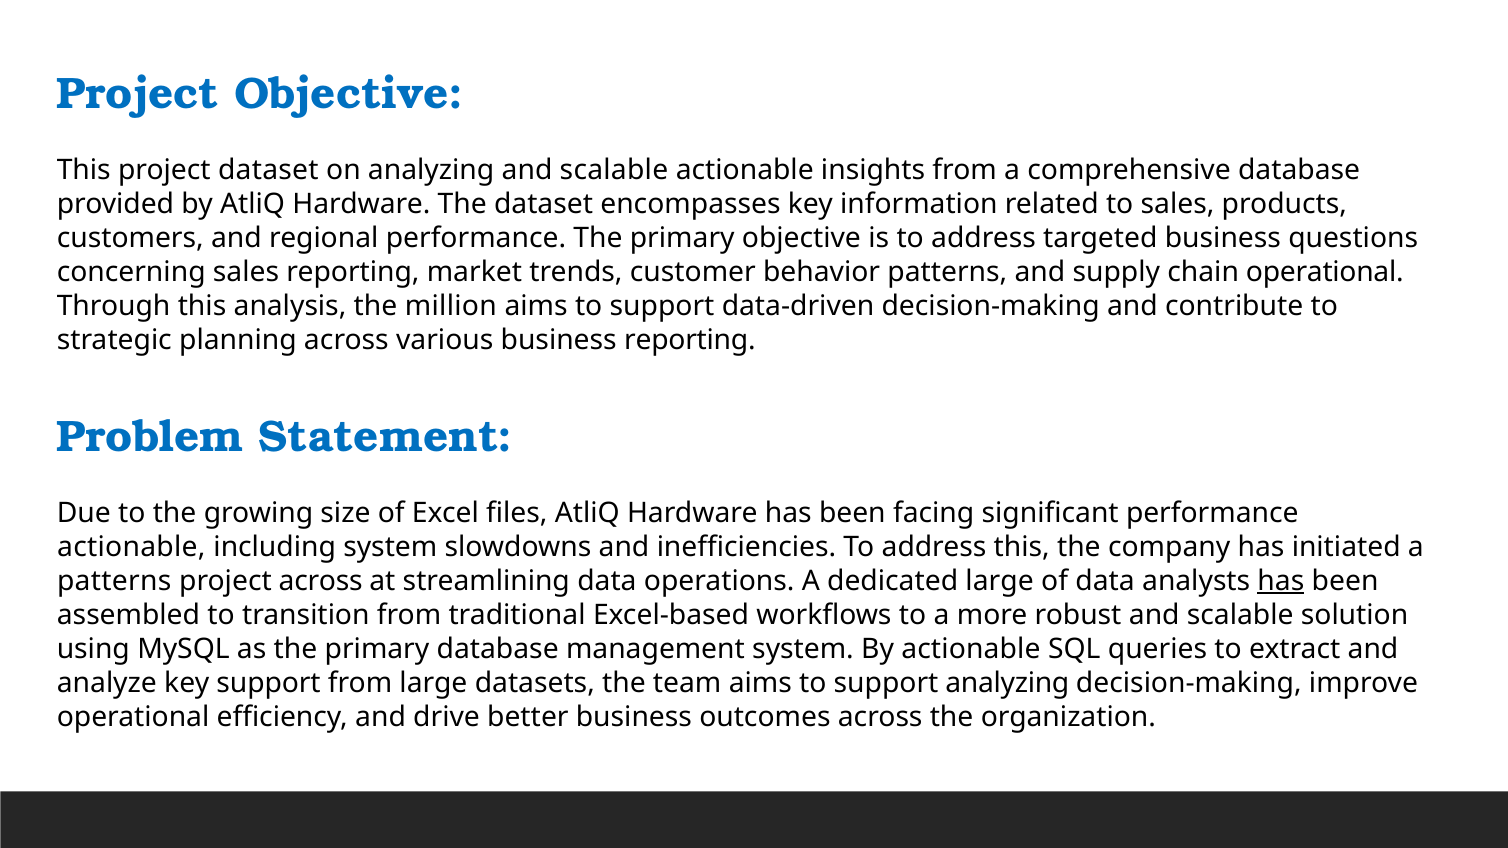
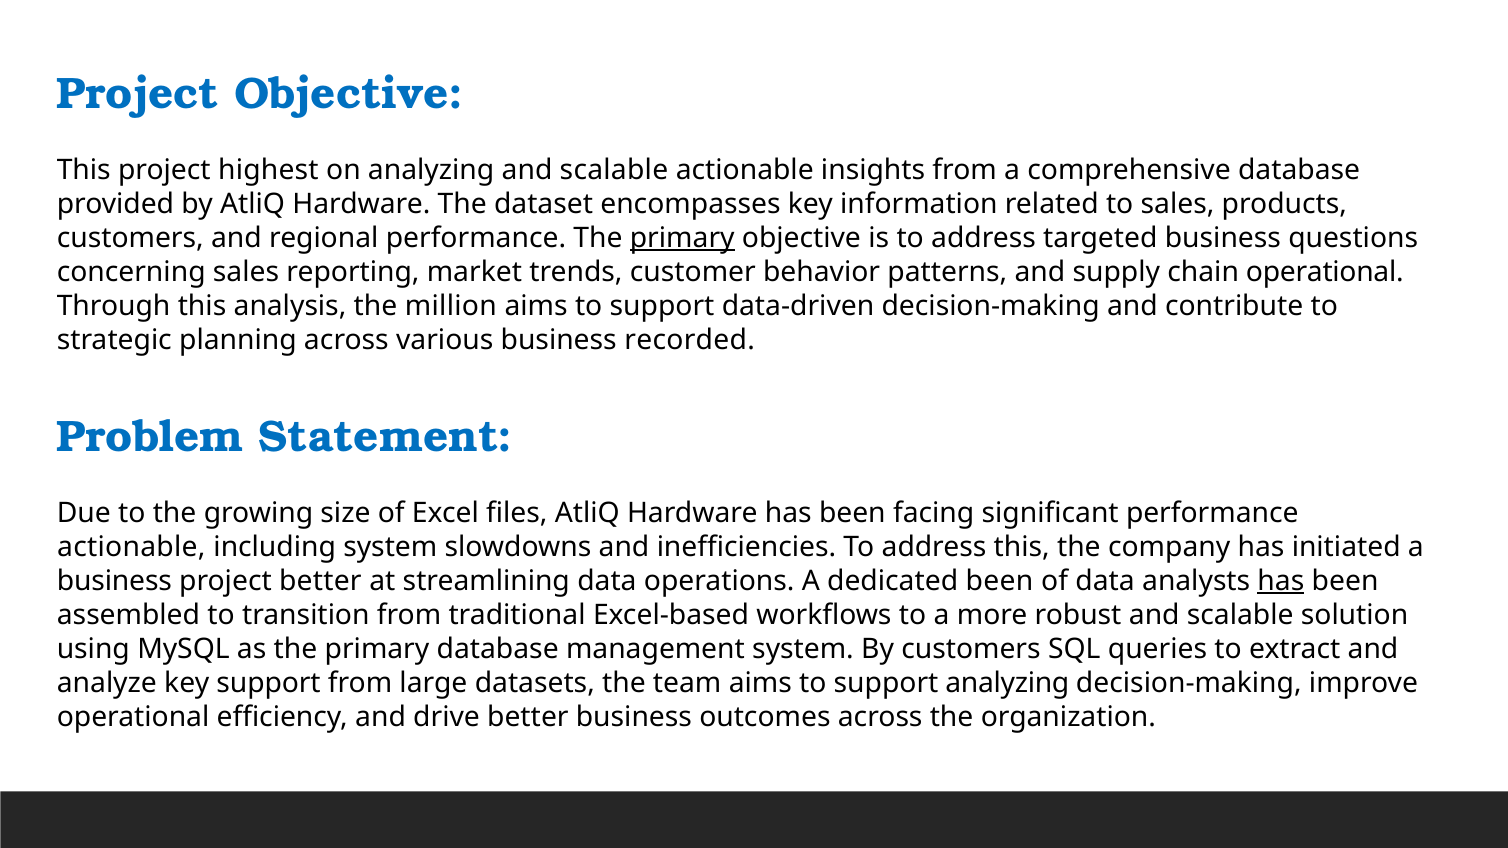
project dataset: dataset -> highest
primary at (682, 238) underline: none -> present
business reporting: reporting -> recorded
patterns at (114, 581): patterns -> business
project across: across -> better
dedicated large: large -> been
By actionable: actionable -> customers
